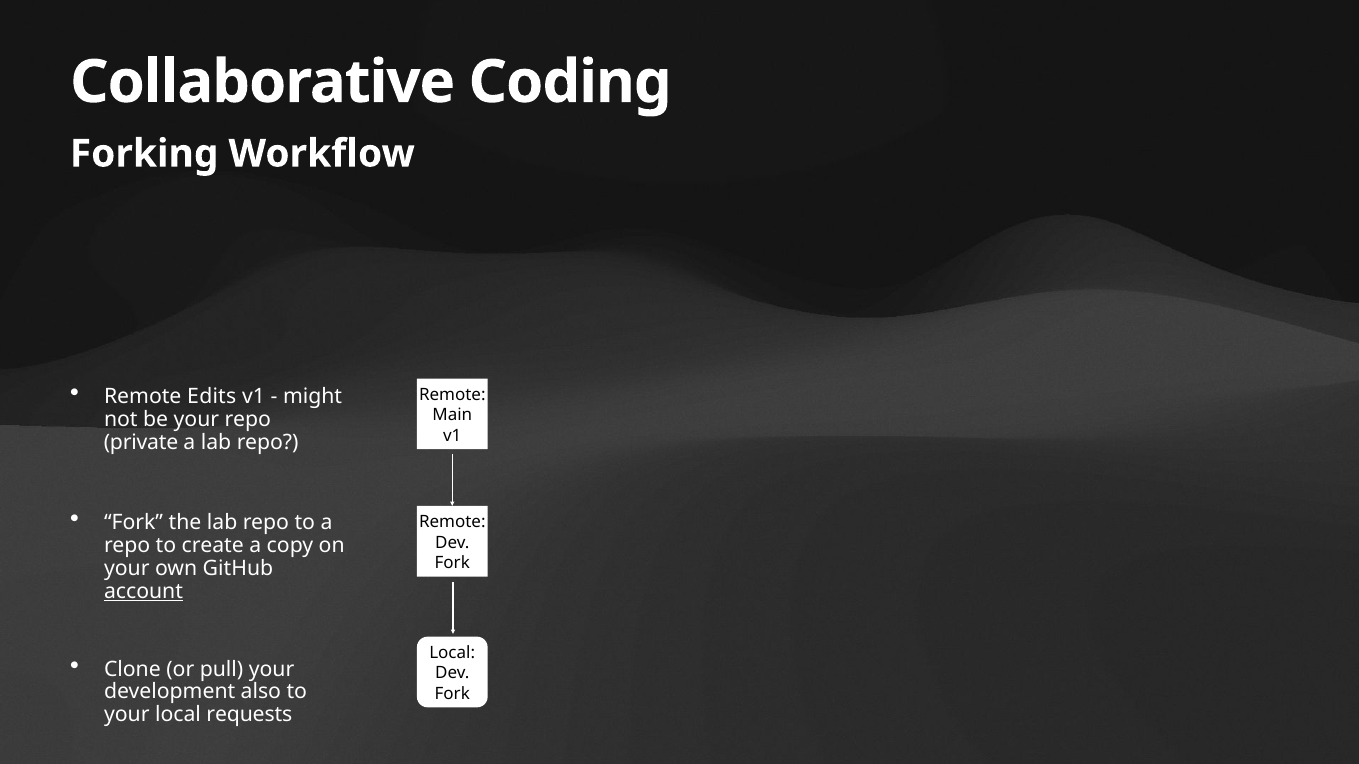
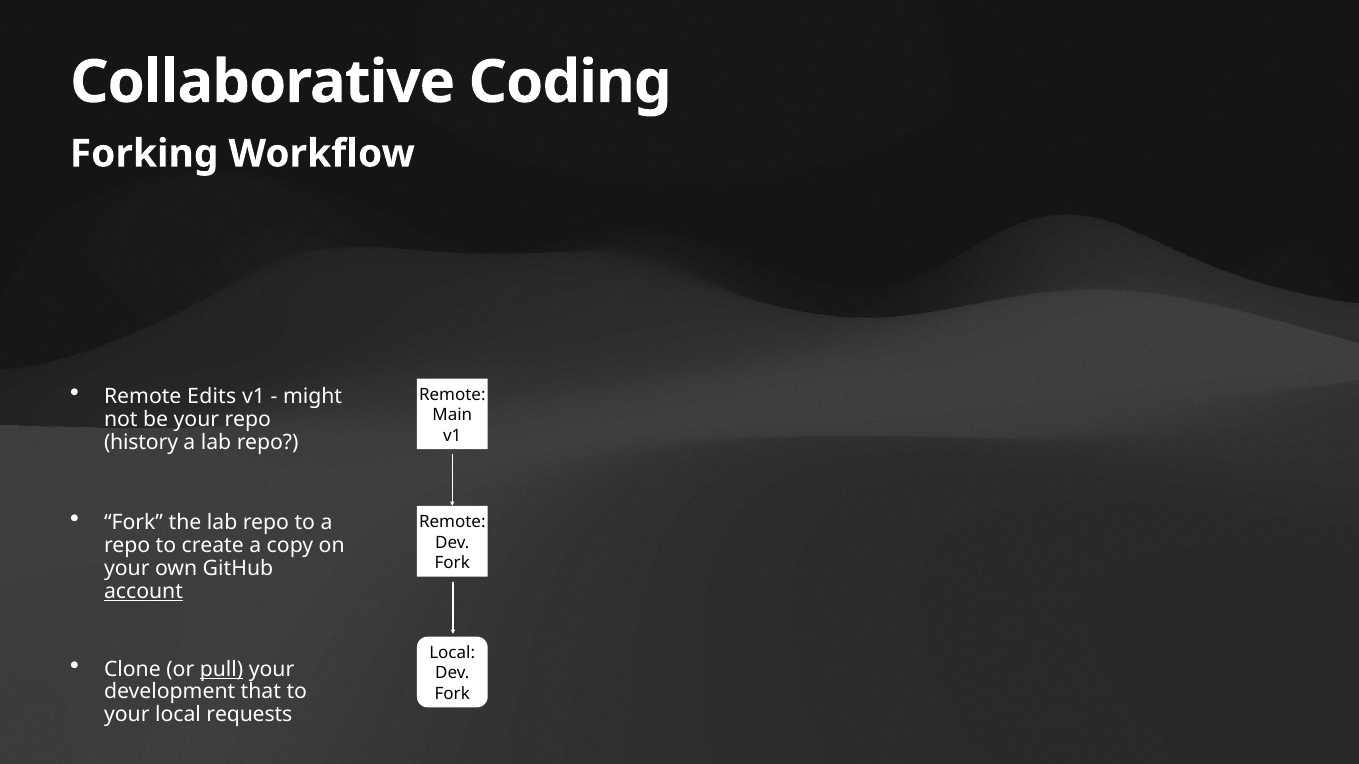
private: private -> history
pull underline: none -> present
also: also -> that
